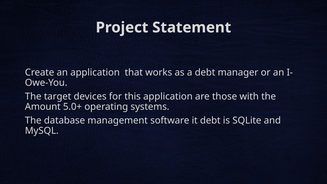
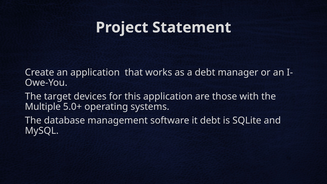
Amount: Amount -> Multiple
